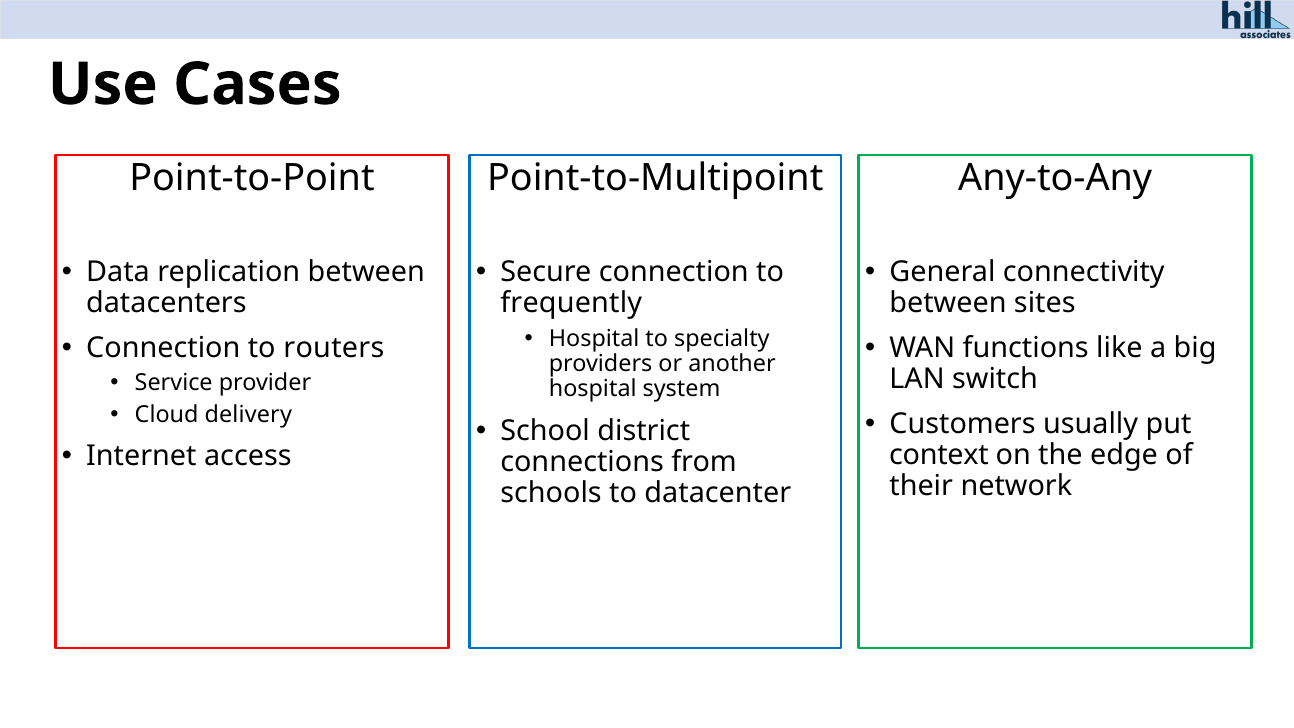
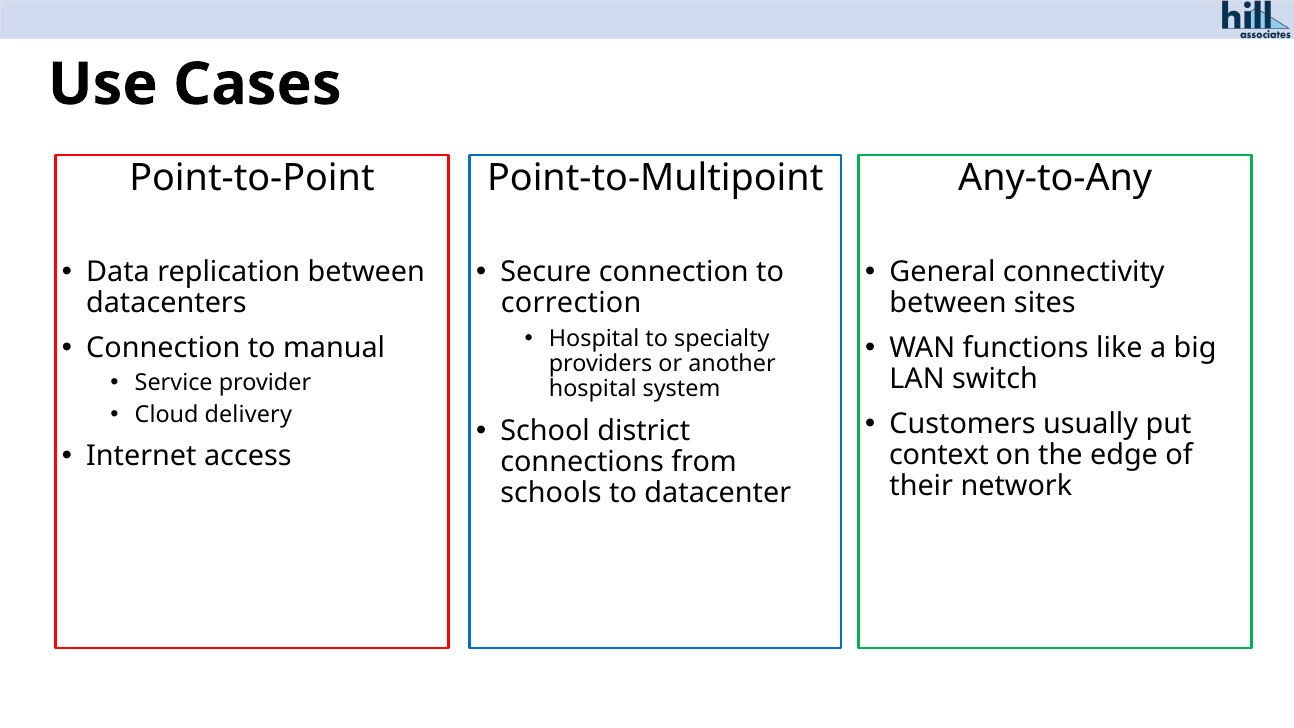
frequently: frequently -> correction
routers: routers -> manual
